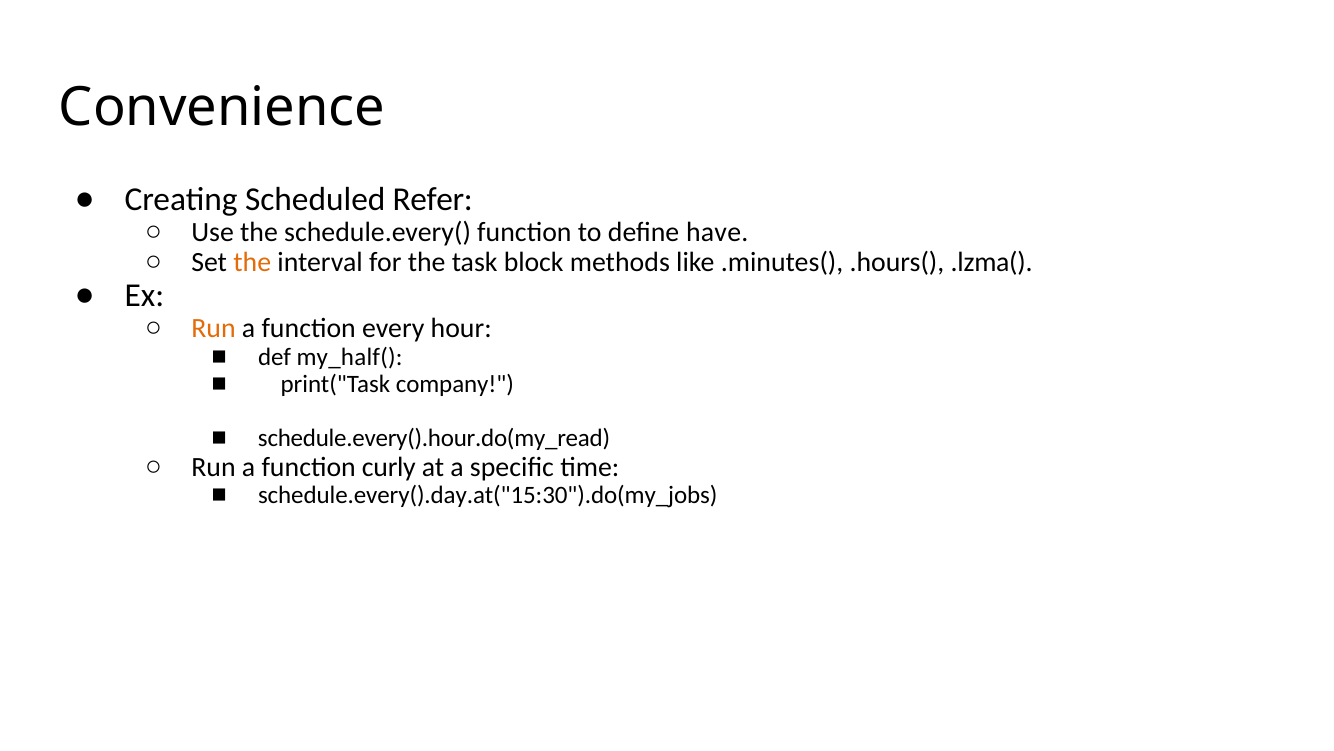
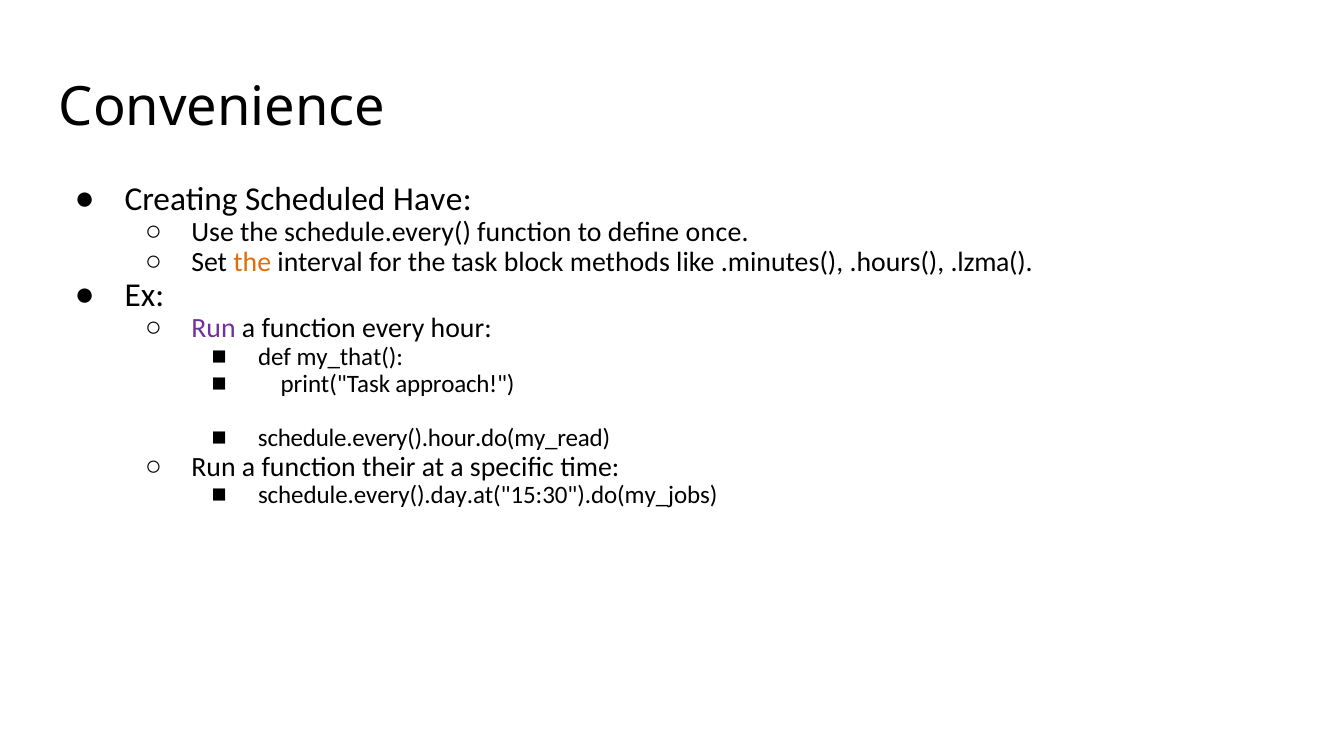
Refer: Refer -> Have
have: have -> once
Run at (213, 328) colour: orange -> purple
my_half(: my_half( -> my_that(
company: company -> approach
curly: curly -> their
